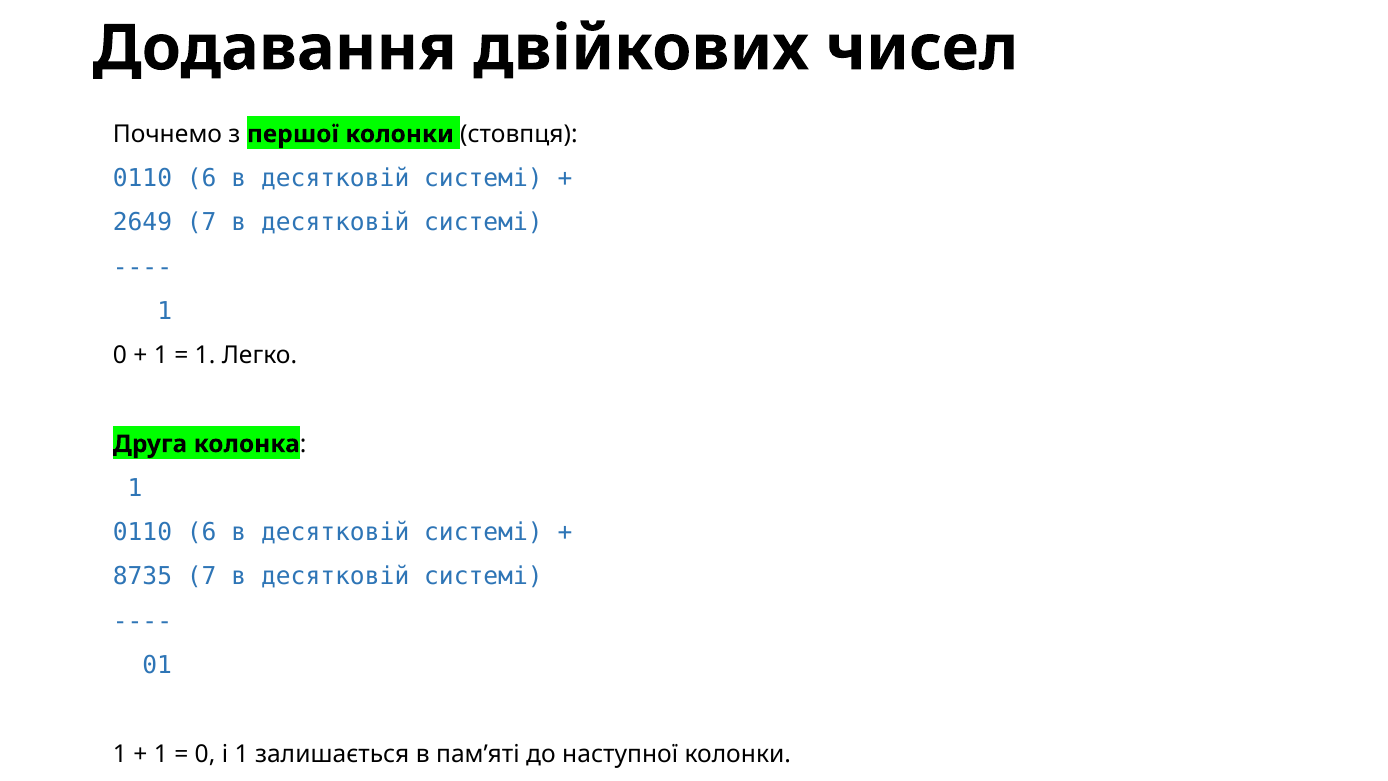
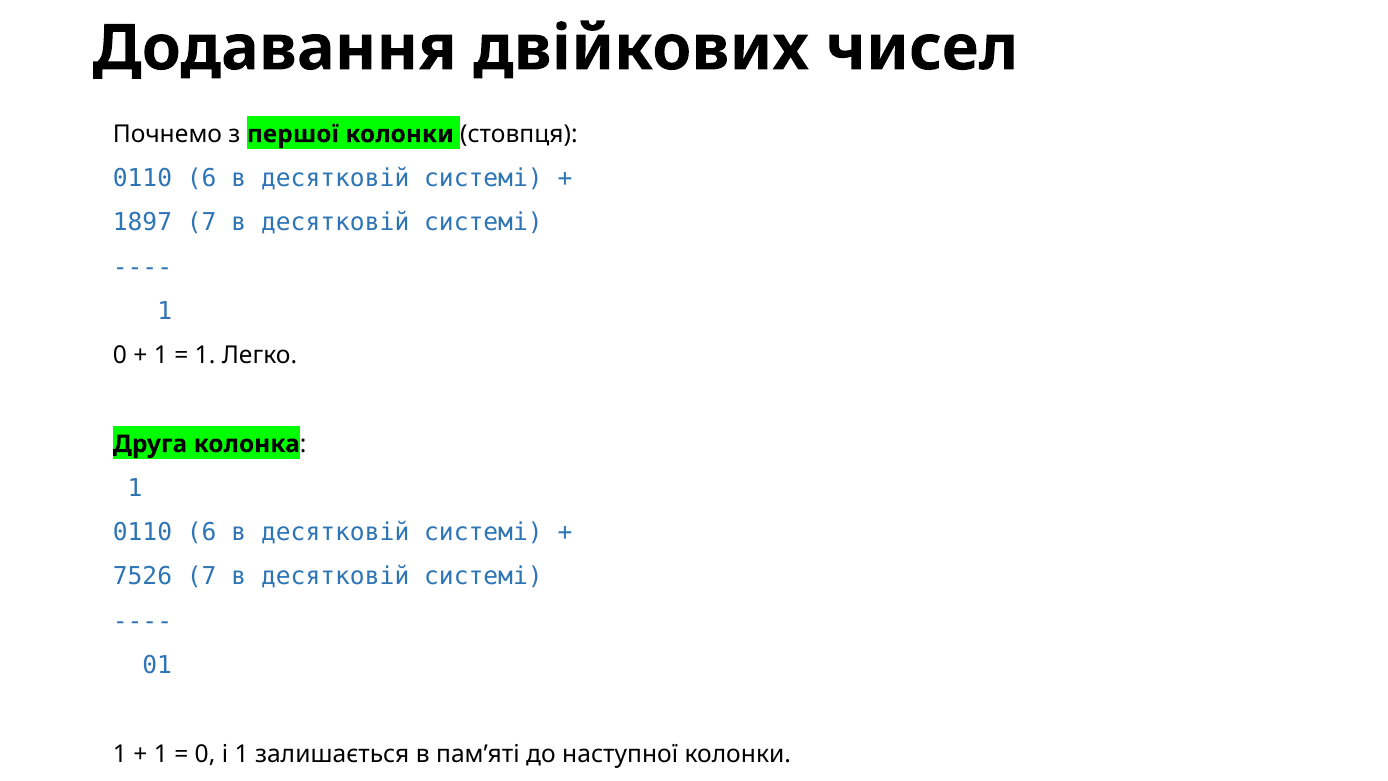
2649: 2649 -> 1897
8735: 8735 -> 7526
